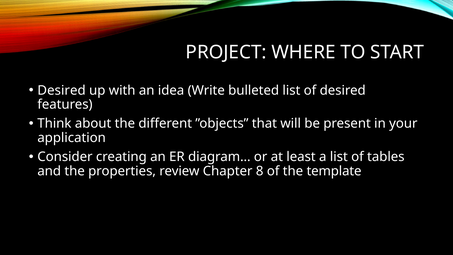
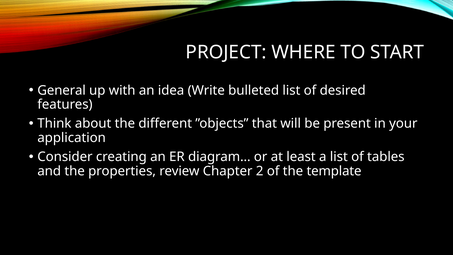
Desired at (62, 90): Desired -> General
8: 8 -> 2
